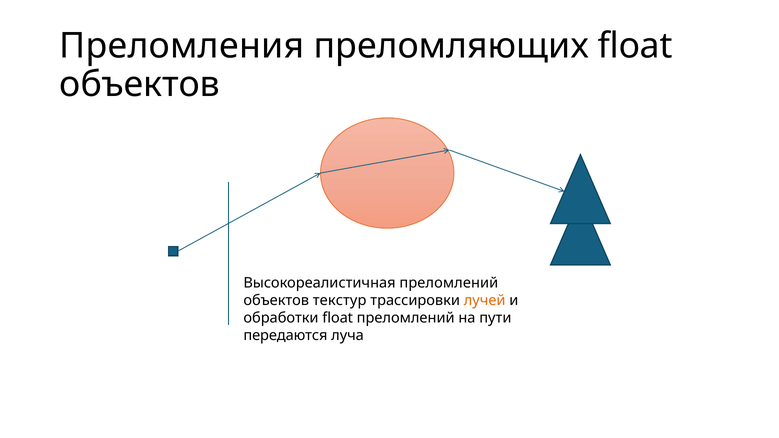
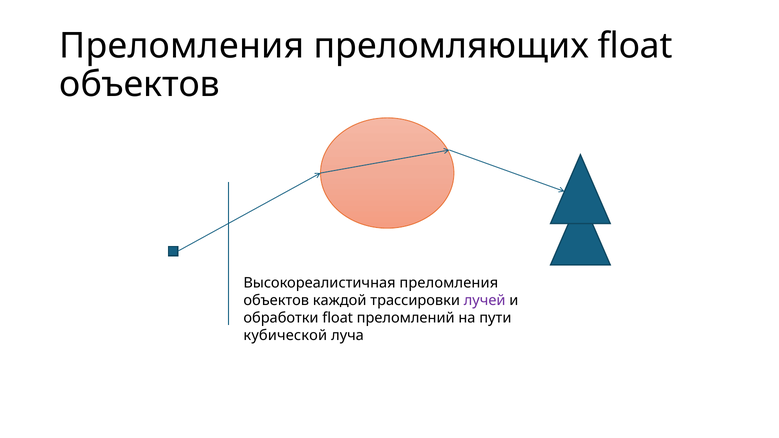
Высокореалистичная преломлений: преломлений -> преломления
текстур: текстур -> каждой
лучей colour: orange -> purple
передаются: передаются -> кубической
